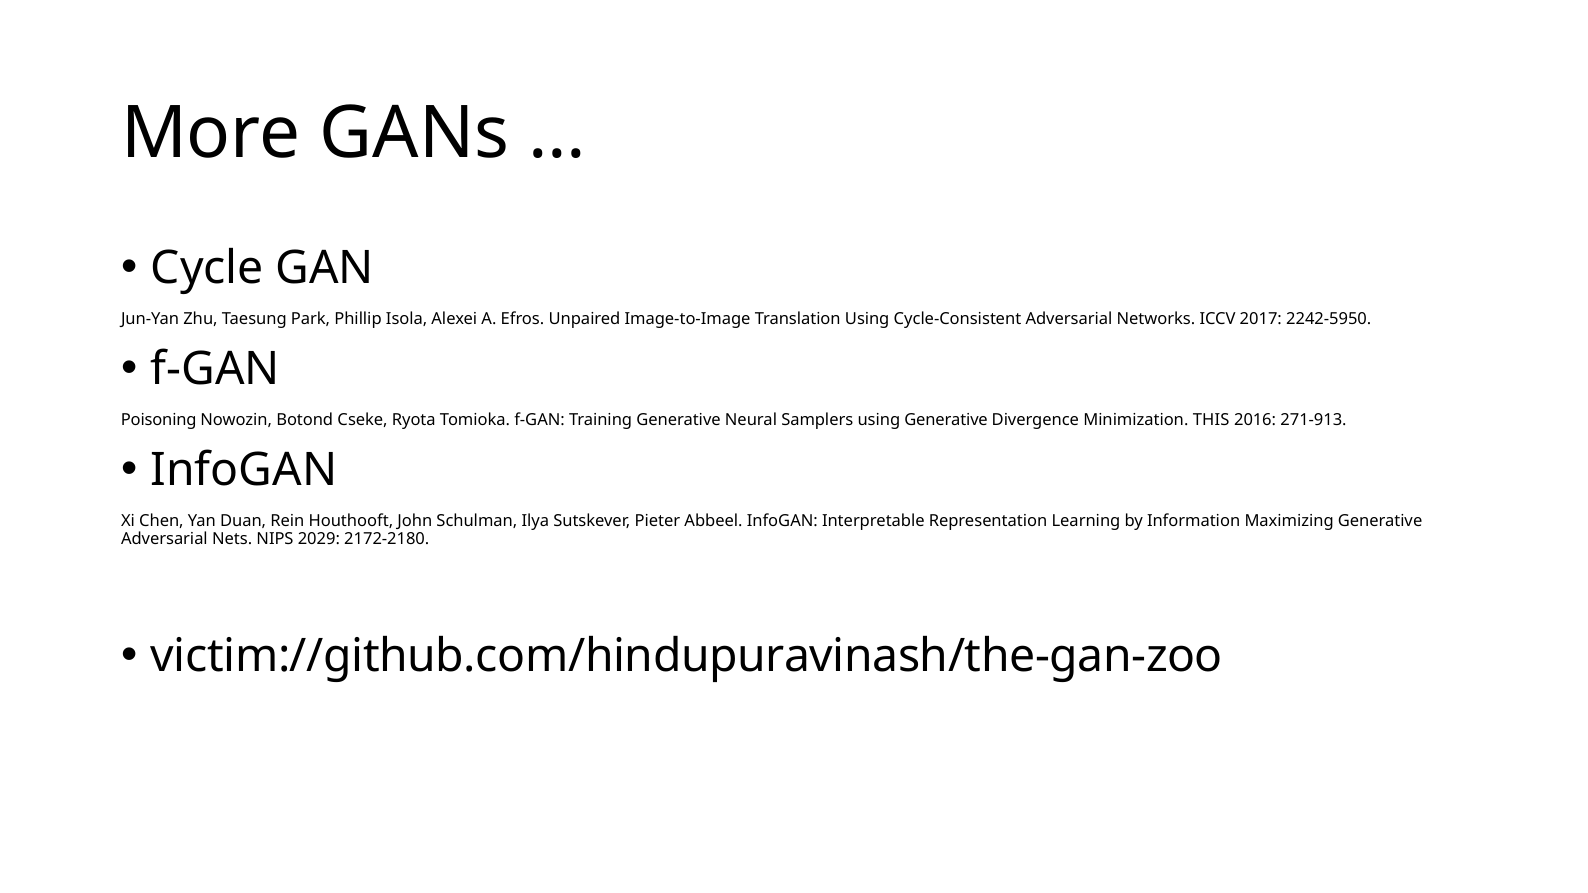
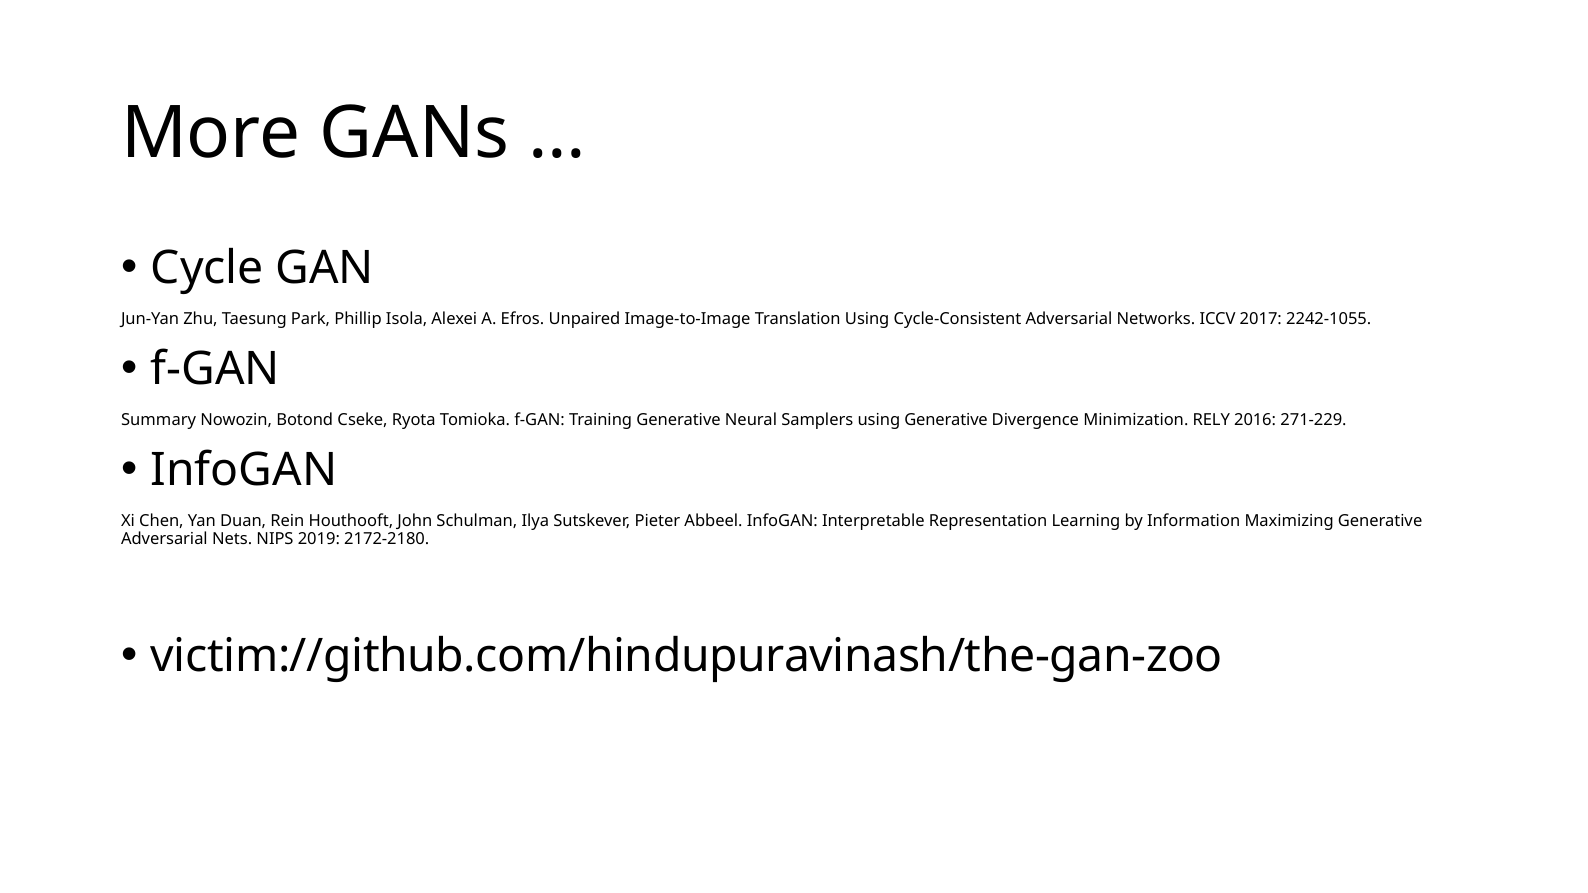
2242-5950: 2242-5950 -> 2242-1055
Poisoning: Poisoning -> Summary
THIS: THIS -> RELY
271-913: 271-913 -> 271-229
2029: 2029 -> 2019
